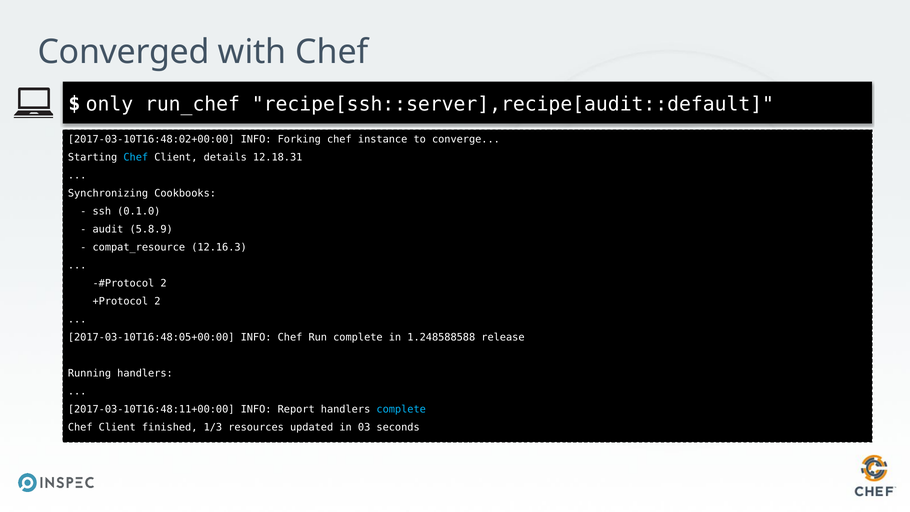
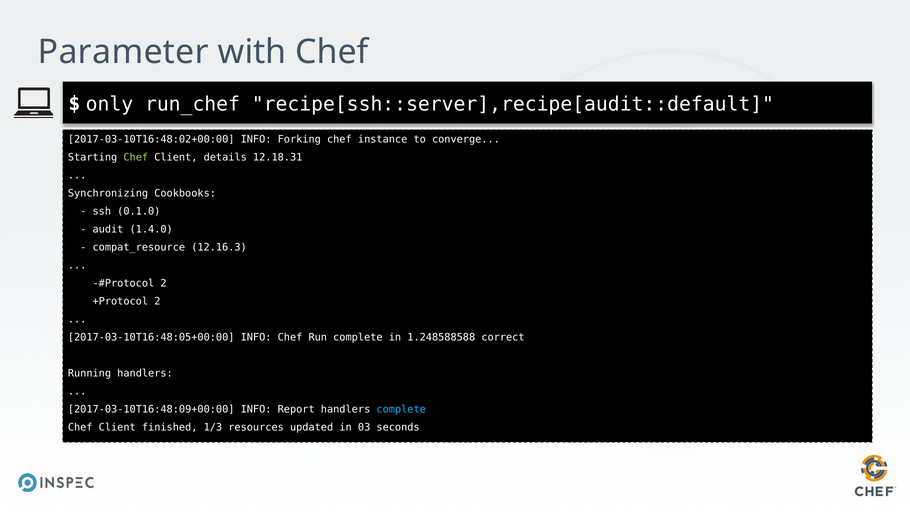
Converged: Converged -> Parameter
Chef at (136, 157) colour: light blue -> light green
5.8.9: 5.8.9 -> 1.4.0
release: release -> correct
2017-03-10T16:48:11+00:00: 2017-03-10T16:48:11+00:00 -> 2017-03-10T16:48:09+00:00
